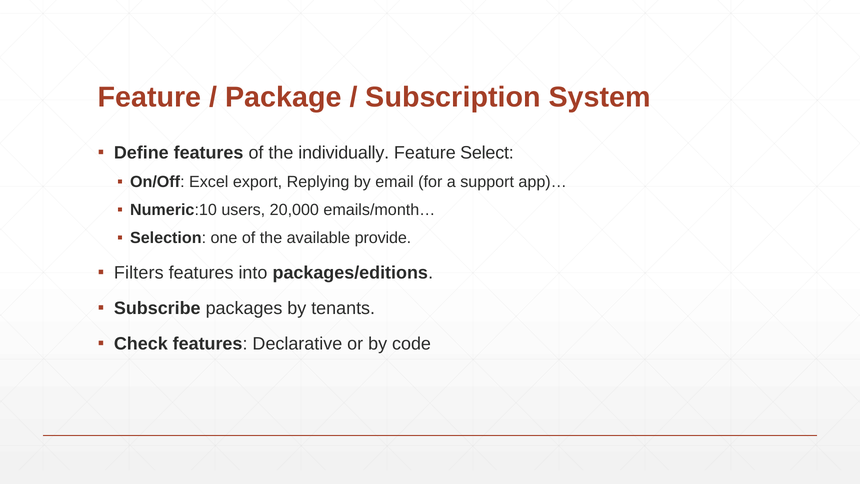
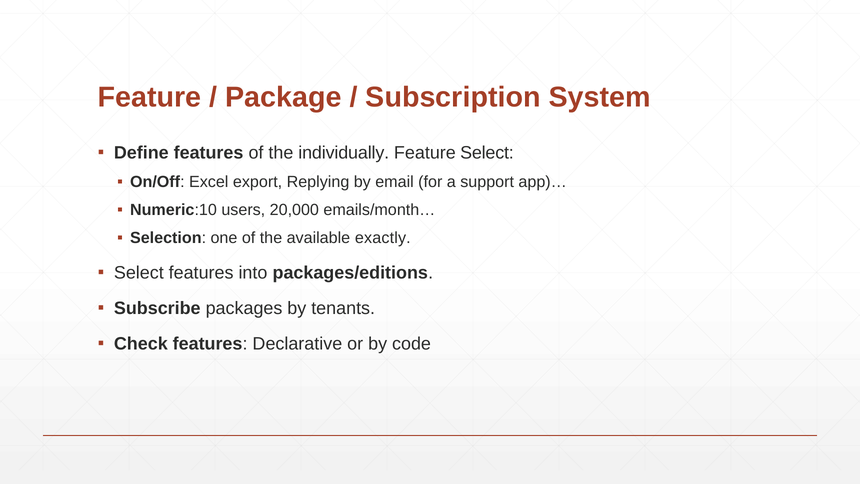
provide: provide -> exactly
Filters at (139, 273): Filters -> Select
